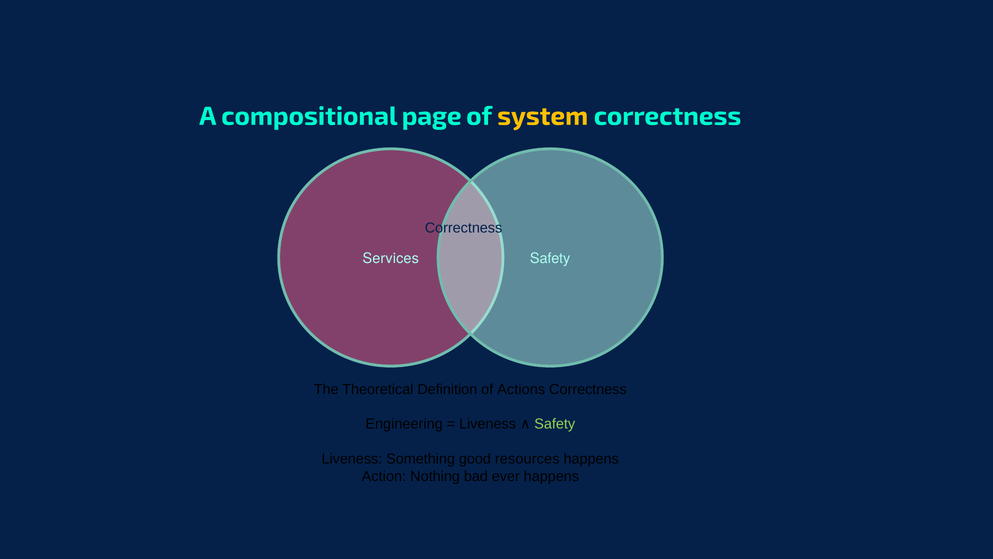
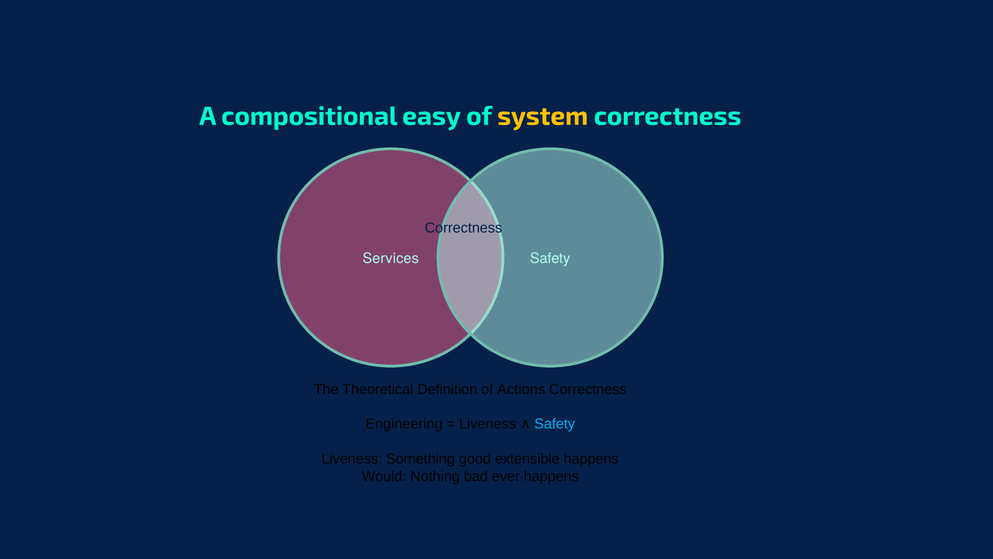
page: page -> easy
Safety at (555, 424) colour: light green -> light blue
resources: resources -> extensible
Action: Action -> Would
